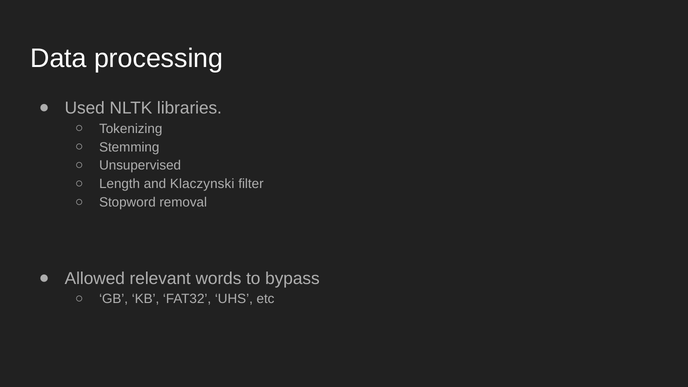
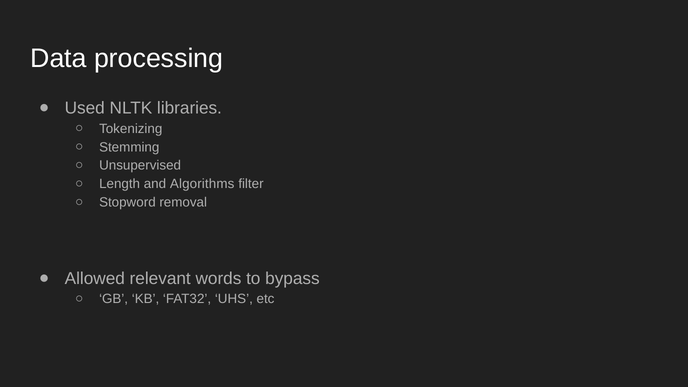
Klaczynski: Klaczynski -> Algorithms
